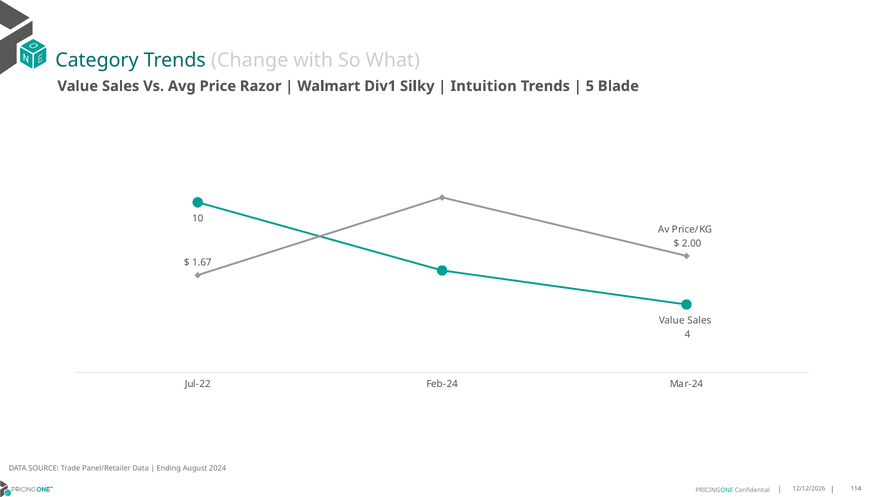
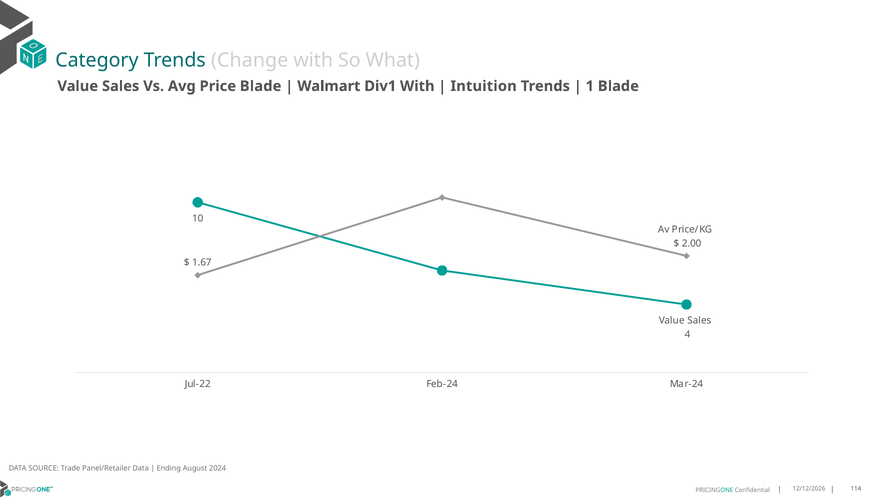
Price Razor: Razor -> Blade
Div1 Silky: Silky -> With
5: 5 -> 1
